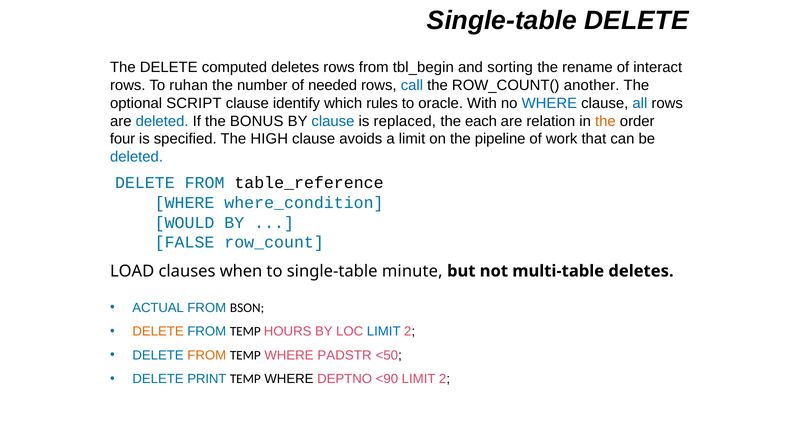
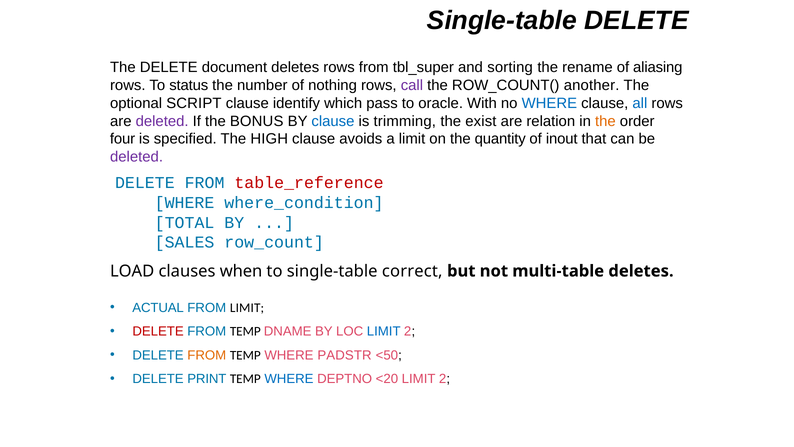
computed: computed -> document
tbl_begin: tbl_begin -> tbl_super
interact: interact -> aliasing
ruhan: ruhan -> status
needed: needed -> nothing
call colour: blue -> purple
rules: rules -> pass
deleted at (162, 121) colour: blue -> purple
replaced: replaced -> trimming
each: each -> exist
pipeline: pipeline -> quantity
work: work -> inout
deleted at (137, 157) colour: blue -> purple
table_reference colour: black -> red
WOULD: WOULD -> TOTAL
FALSE: FALSE -> SALES
minute: minute -> correct
FROM BSON: BSON -> LIMIT
DELETE at (158, 331) colour: orange -> red
HOURS: HOURS -> DNAME
WHERE at (289, 379) colour: black -> blue
<90: <90 -> <20
